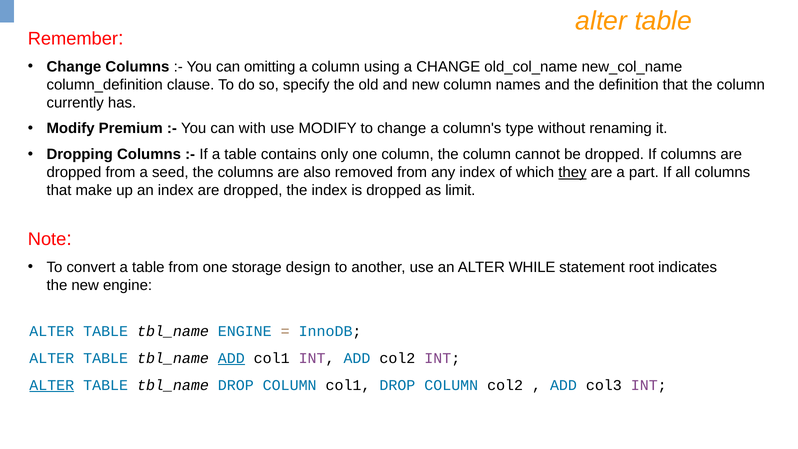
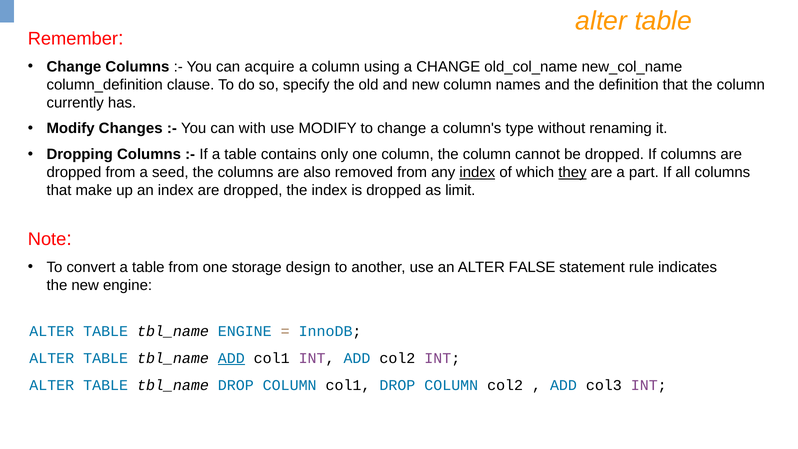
omitting: omitting -> acquire
Premium: Premium -> Changes
index at (477, 172) underline: none -> present
WHILE: WHILE -> FALSE
root: root -> rule
ALTER at (52, 385) underline: present -> none
